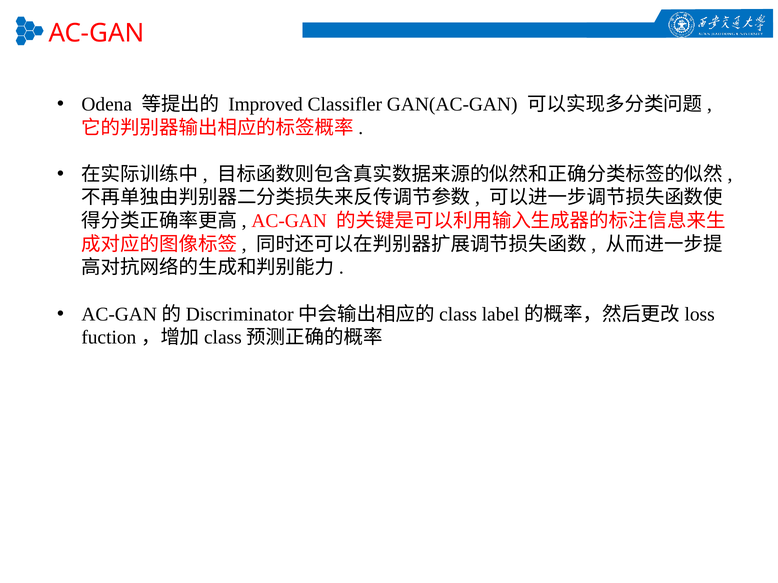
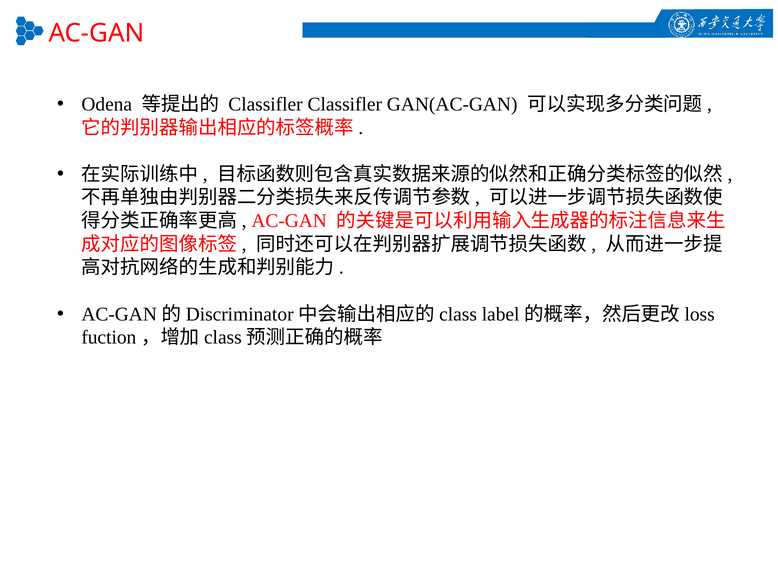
Improved at (266, 104): Improved -> Classifler
